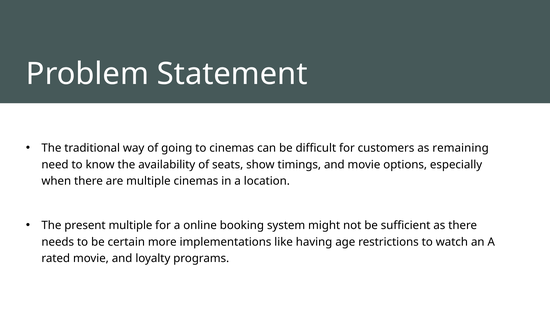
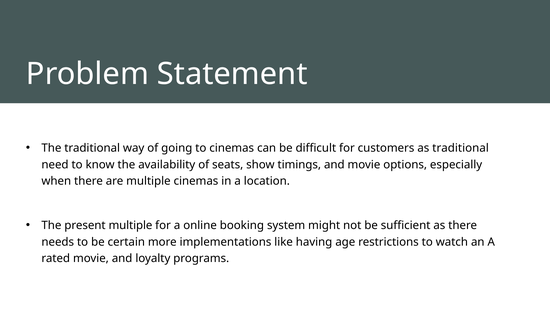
as remaining: remaining -> traditional
